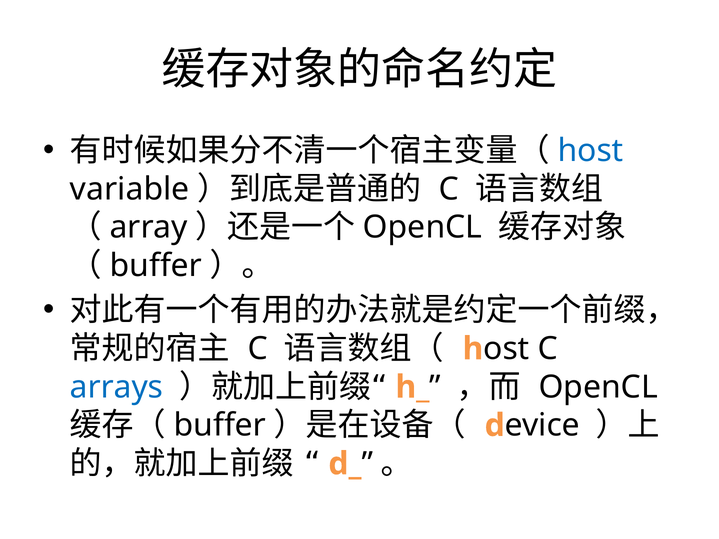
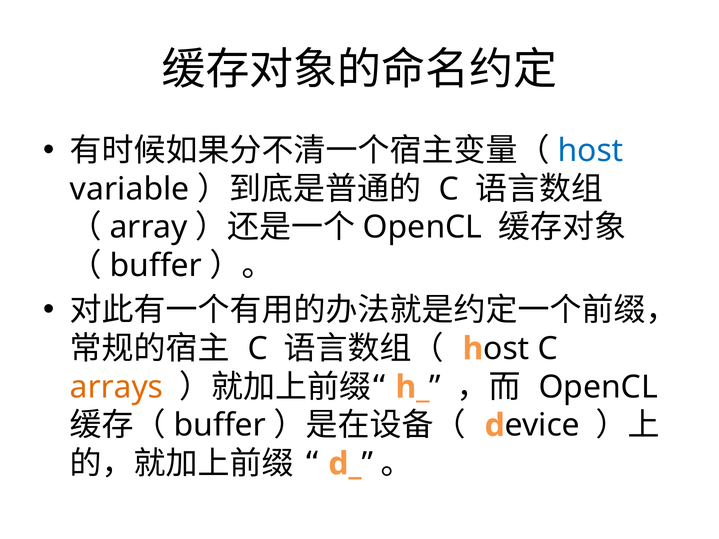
arrays colour: blue -> orange
